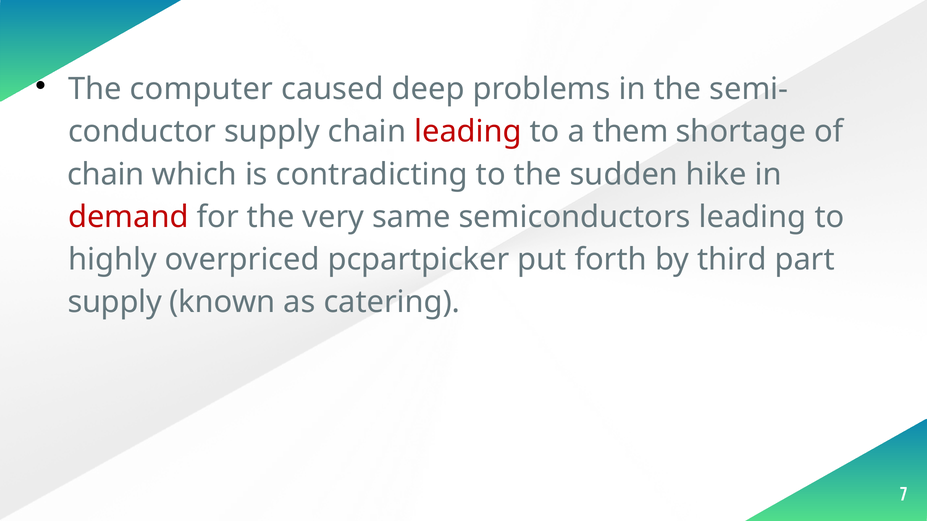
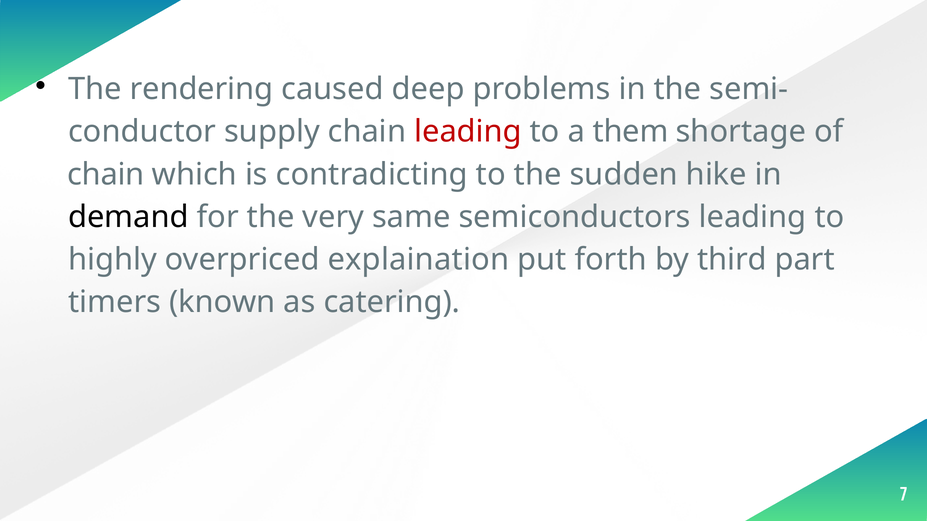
computer: computer -> rendering
demand colour: red -> black
pcpartpicker: pcpartpicker -> explaination
supply at (115, 302): supply -> timers
